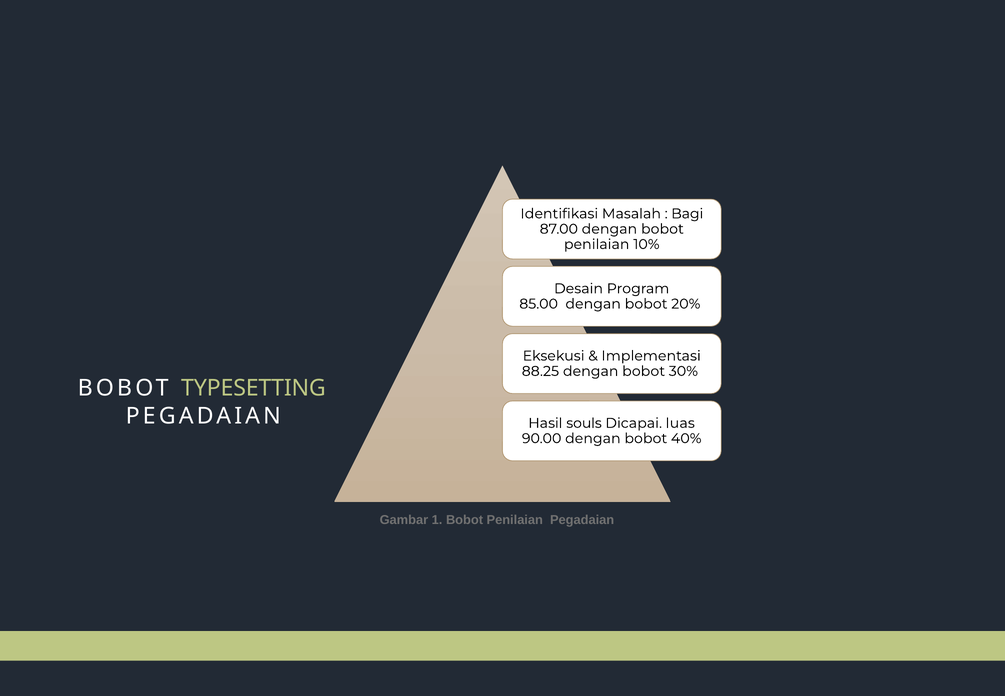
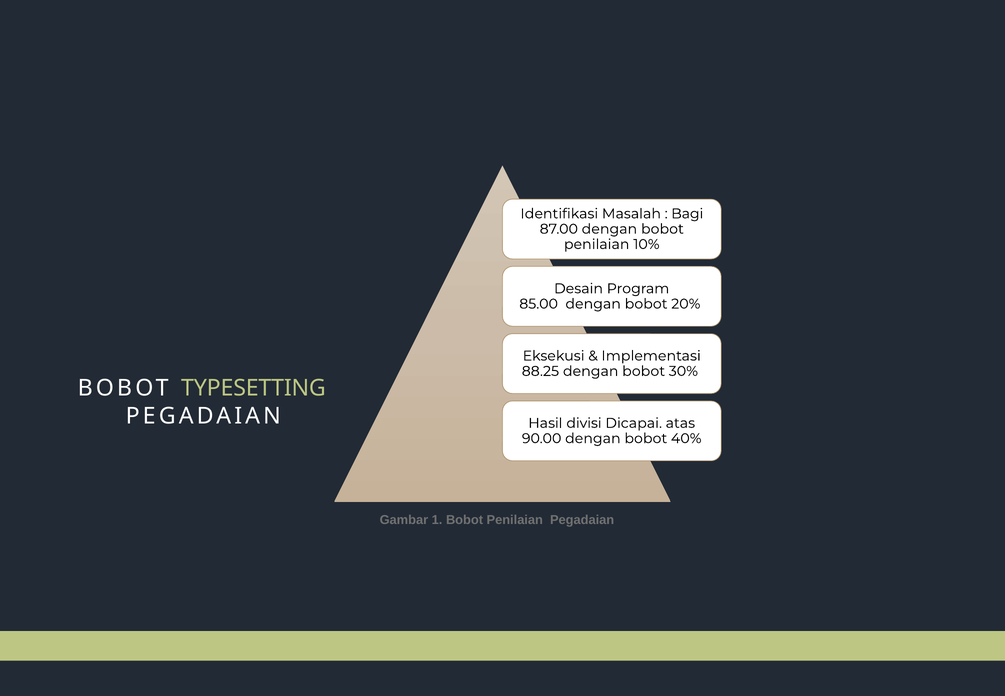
souls: souls -> divisi
luas: luas -> atas
